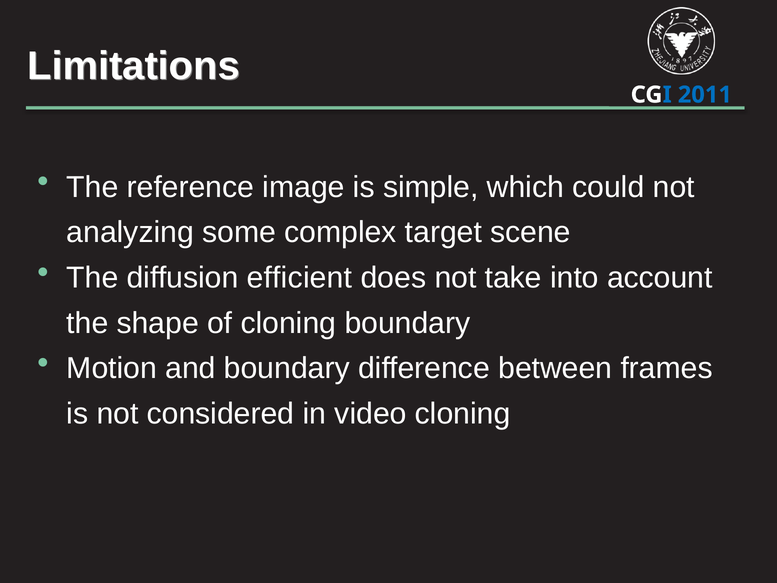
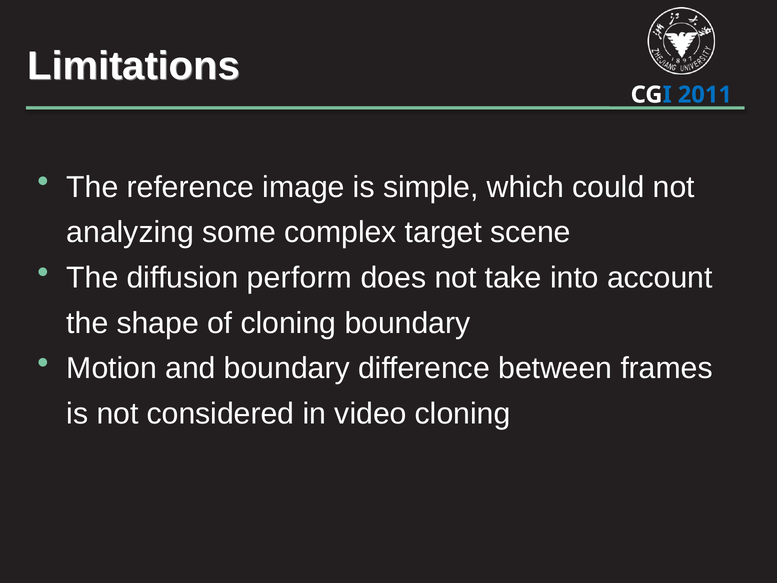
efficient: efficient -> perform
